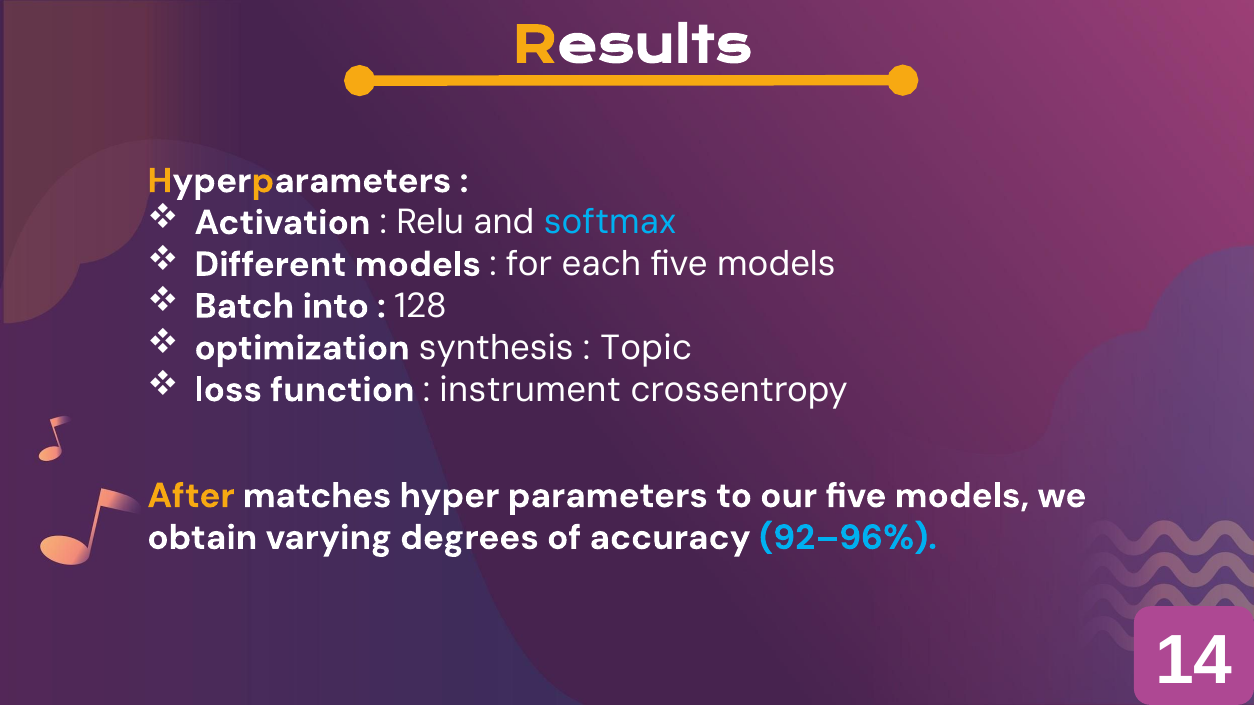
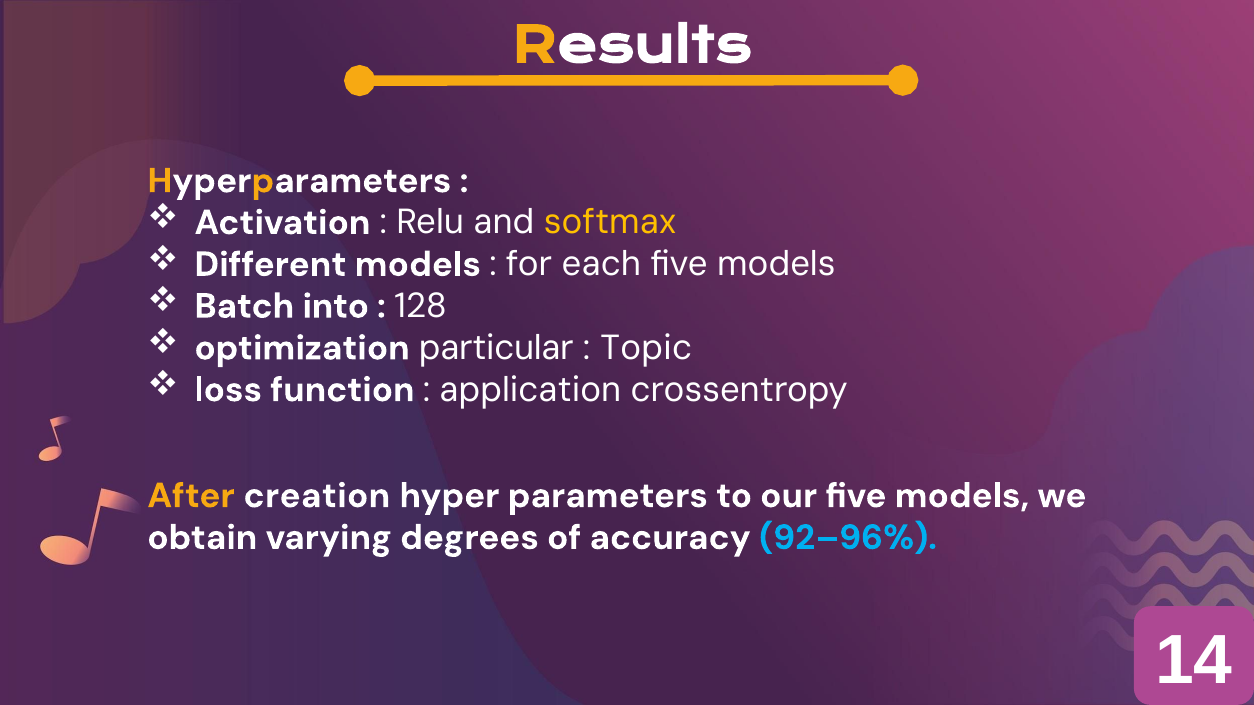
softmax colour: light blue -> yellow
synthesis: synthesis -> particular
instrument: instrument -> application
matches: matches -> creation
